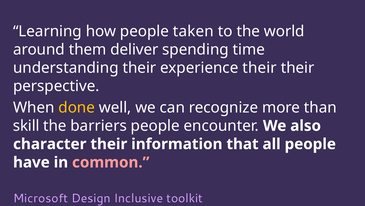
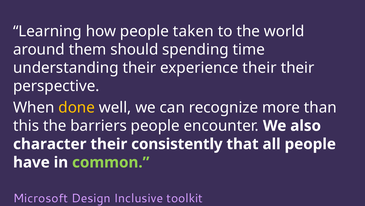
deliver: deliver -> should
skill: skill -> this
information: information -> consistently
common colour: pink -> light green
